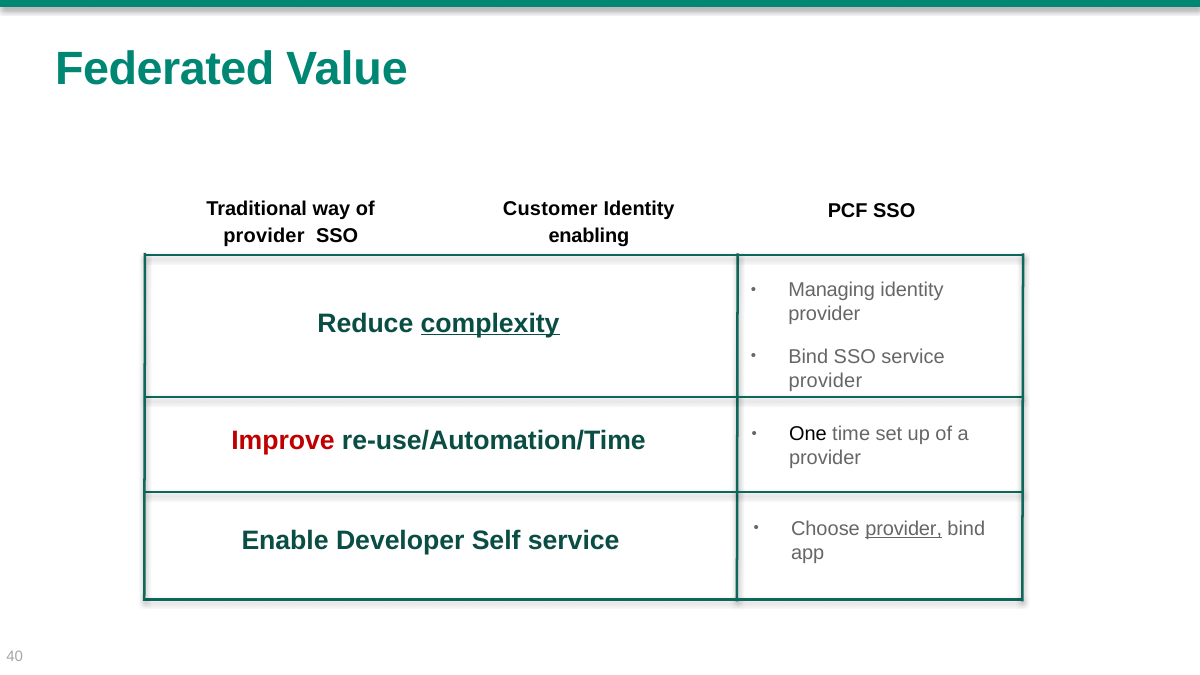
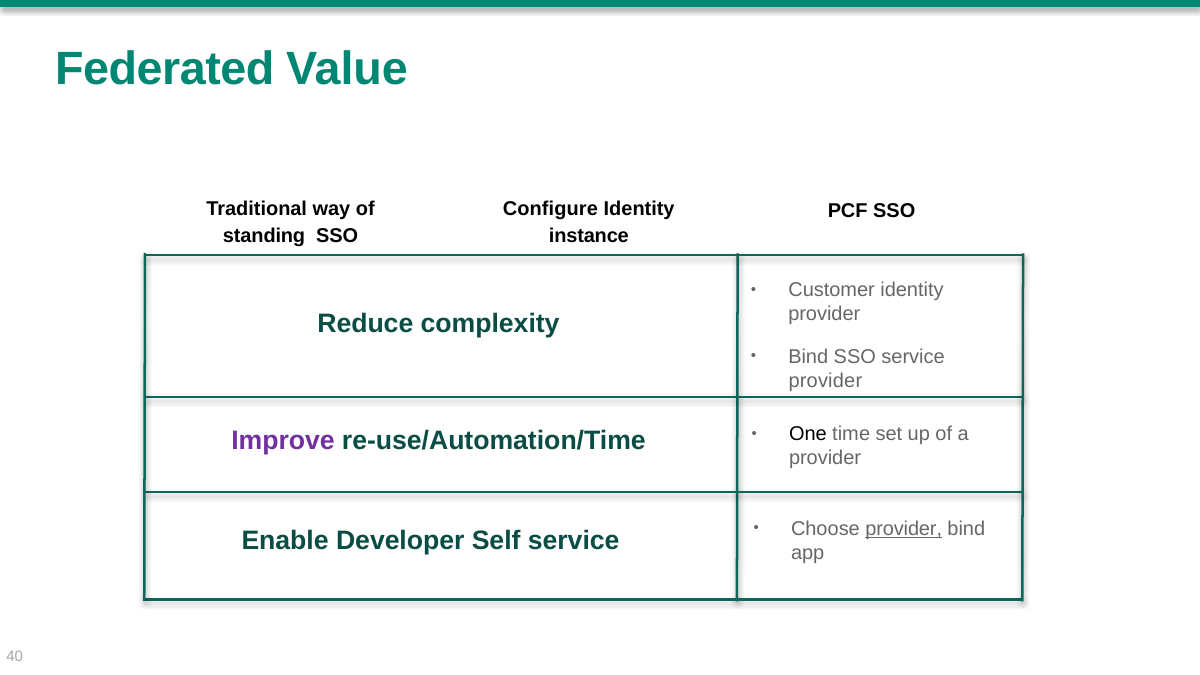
Customer: Customer -> Configure
provider at (264, 236): provider -> standing
enabling: enabling -> instance
Managing: Managing -> Customer
complexity underline: present -> none
Improve colour: red -> purple
